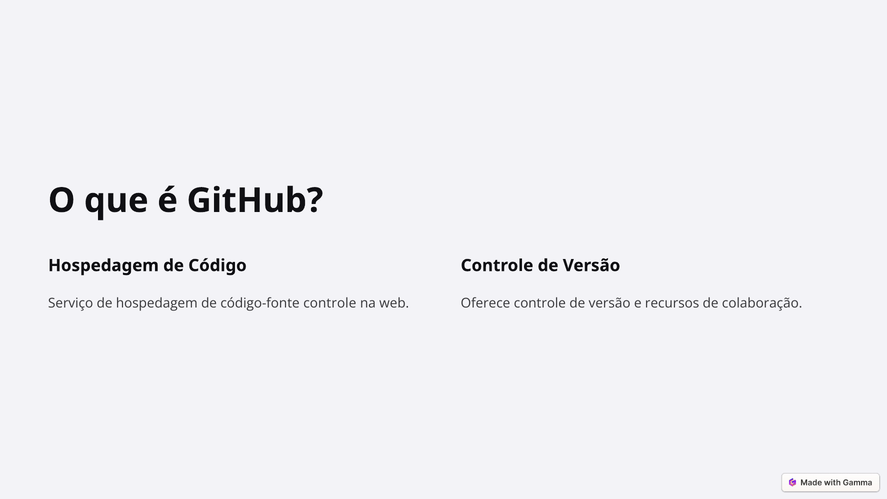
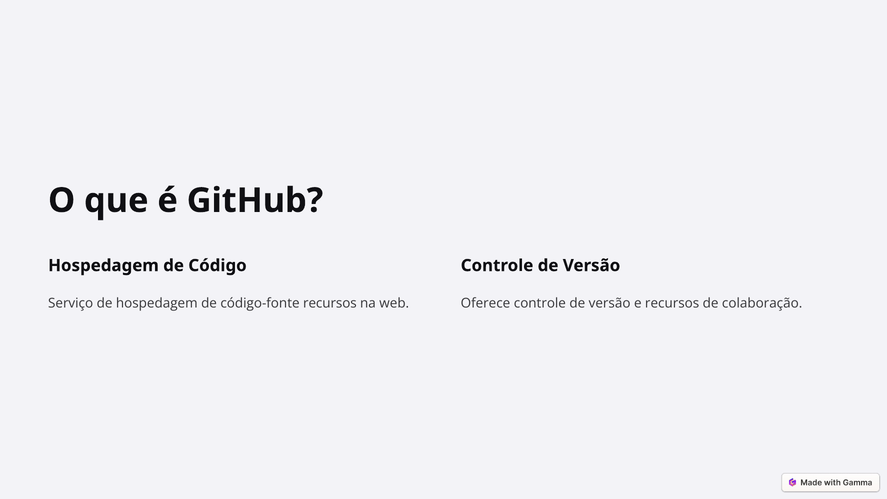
código-fonte controle: controle -> recursos
